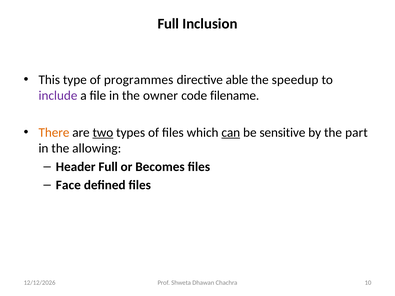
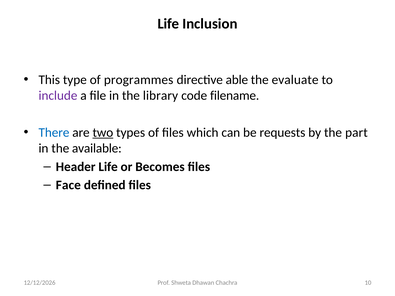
Full at (168, 24): Full -> Life
speedup: speedup -> evaluate
owner: owner -> library
There colour: orange -> blue
can underline: present -> none
sensitive: sensitive -> requests
allowing: allowing -> available
Header Full: Full -> Life
